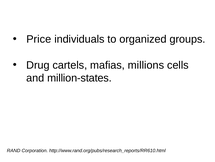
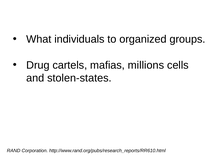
Price: Price -> What
million-states: million-states -> stolen-states
